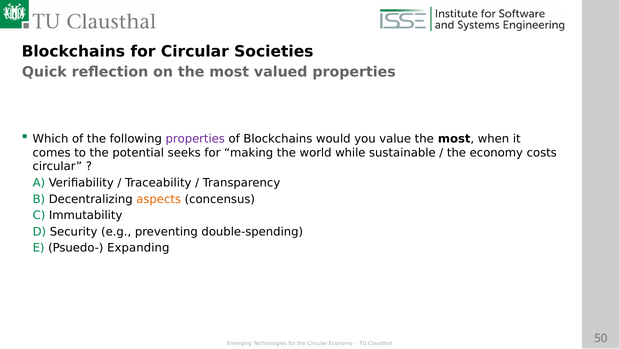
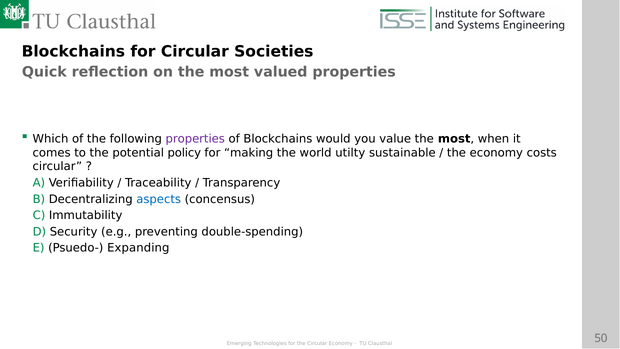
seeks: seeks -> policy
while: while -> utilty
aspects colour: orange -> blue
